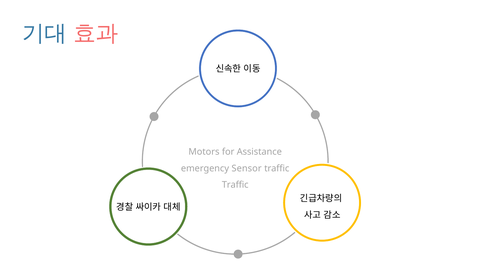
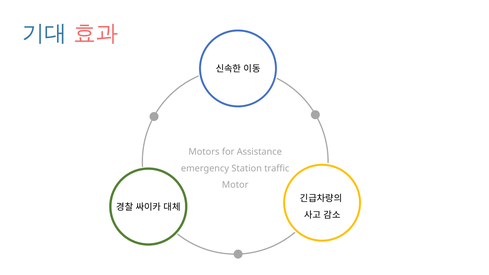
Sensor: Sensor -> Station
Traffic at (235, 185): Traffic -> Motor
